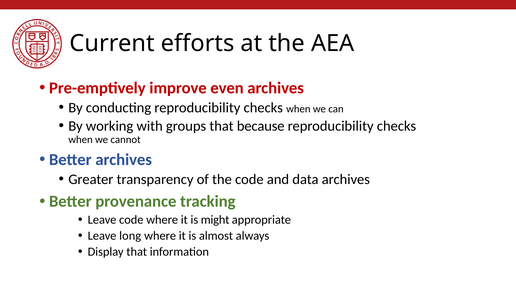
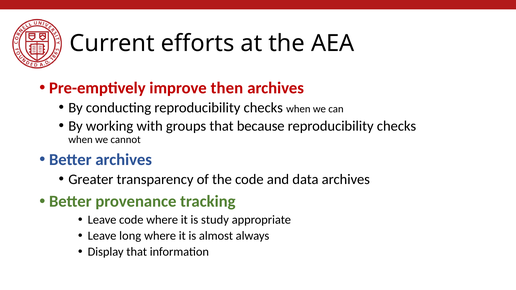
even: even -> then
might: might -> study
